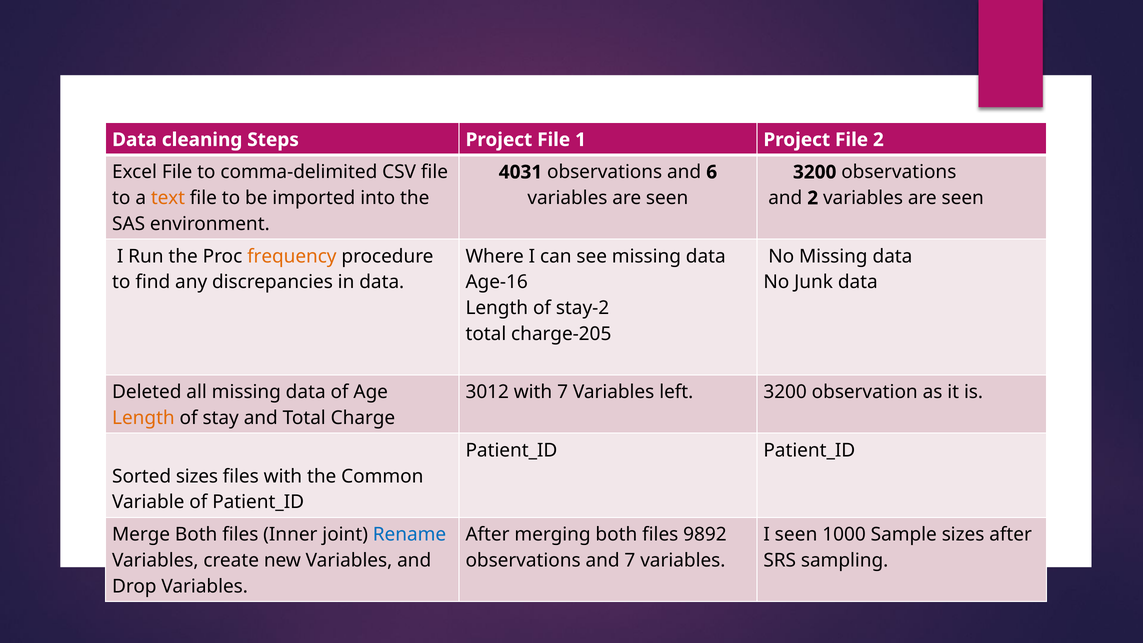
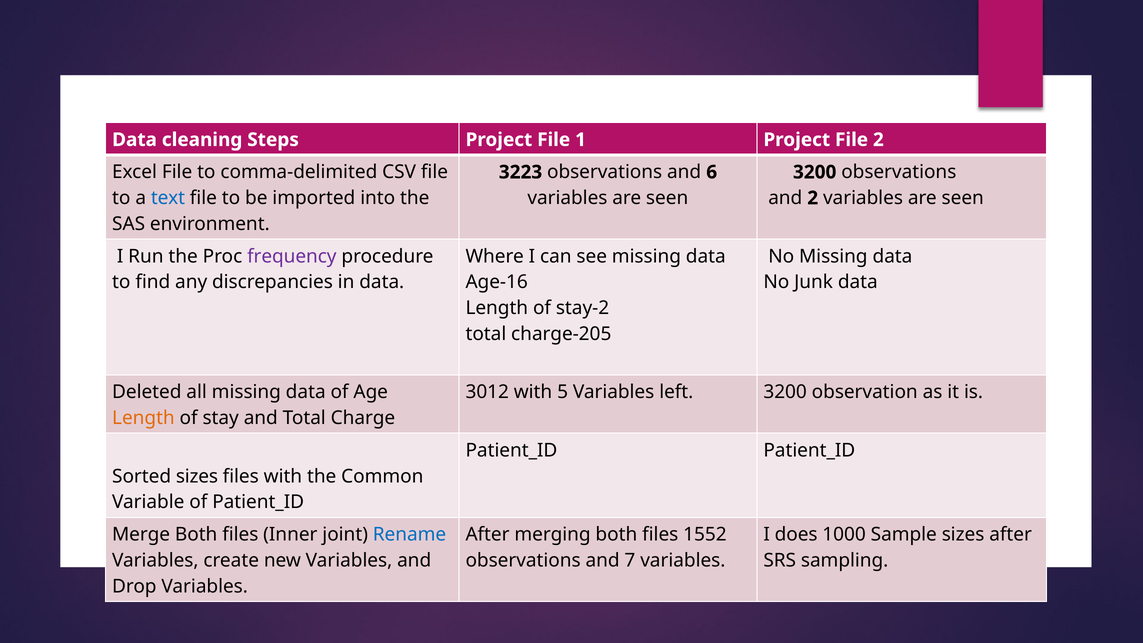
4031: 4031 -> 3223
text colour: orange -> blue
frequency colour: orange -> purple
with 7: 7 -> 5
9892: 9892 -> 1552
I seen: seen -> does
